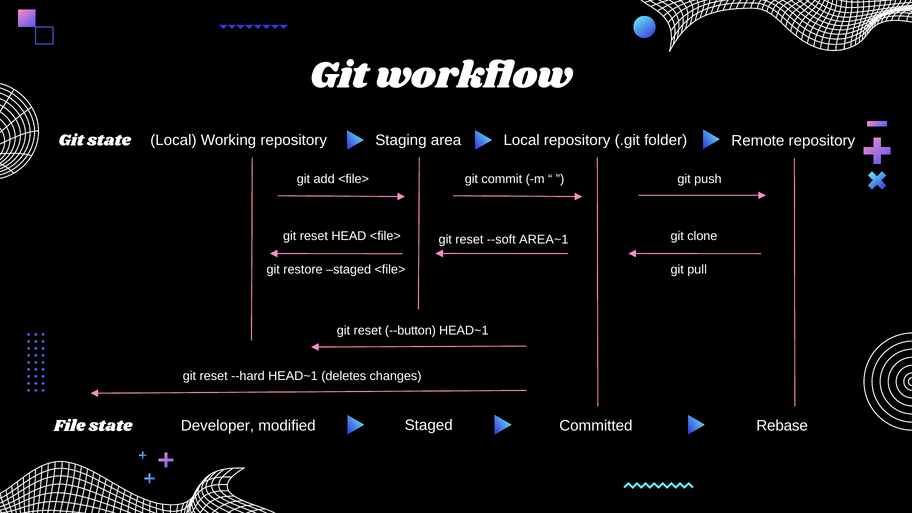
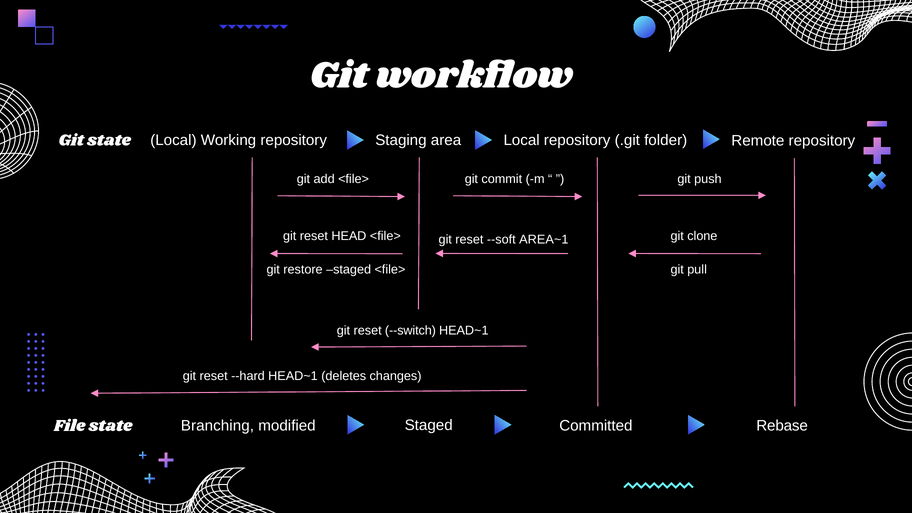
--button: --button -> --switch
Developer: Developer -> Branching
